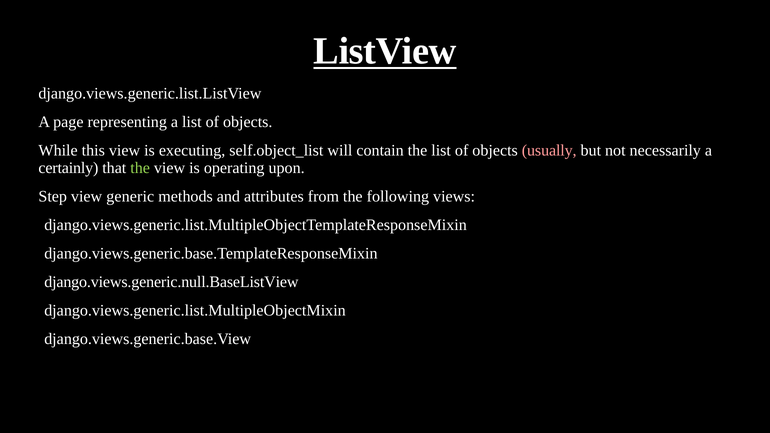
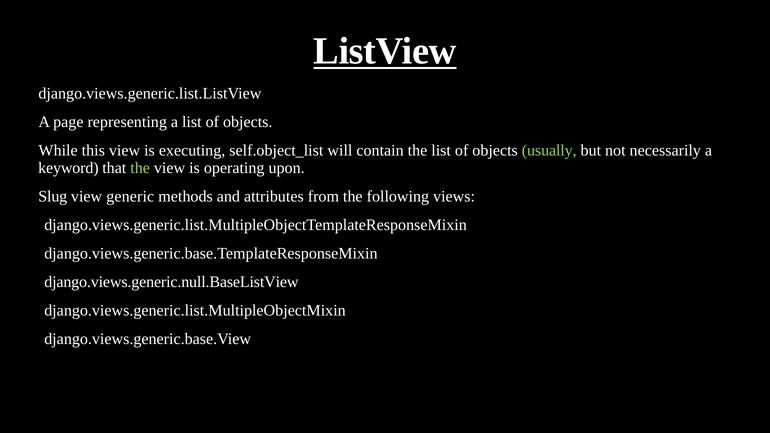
usually colour: pink -> light green
certainly: certainly -> keyword
Step: Step -> Slug
